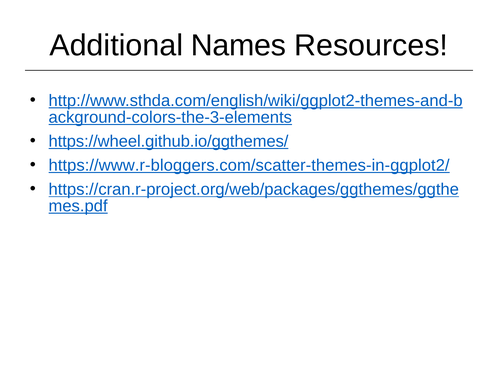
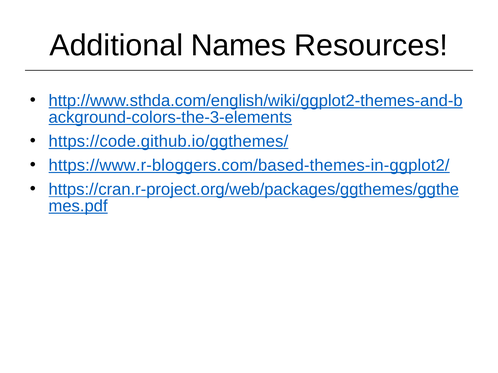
https://wheel.github.io/ggthemes/: https://wheel.github.io/ggthemes/ -> https://code.github.io/ggthemes/
https://www.r-bloggers.com/scatter-themes-in-ggplot2/: https://www.r-bloggers.com/scatter-themes-in-ggplot2/ -> https://www.r-bloggers.com/based-themes-in-ggplot2/
